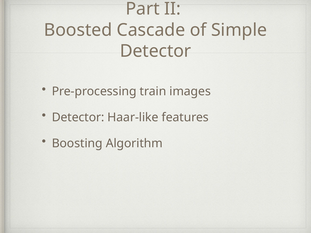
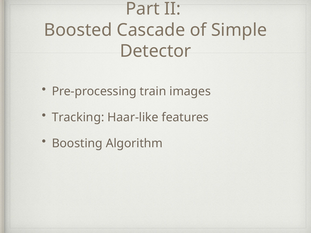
Detector at (78, 117): Detector -> Tracking
